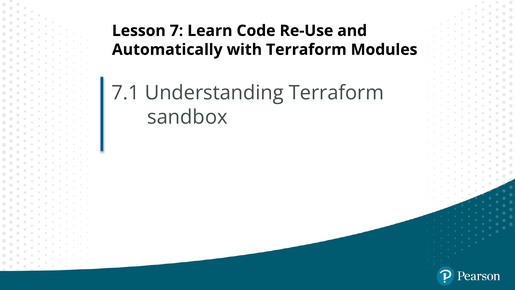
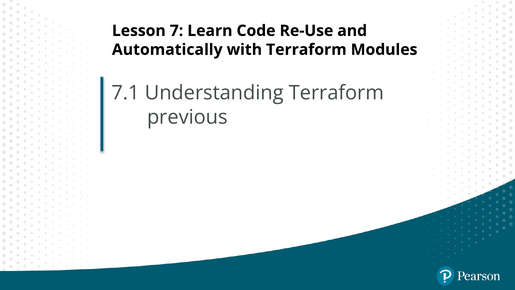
sandbox: sandbox -> previous
